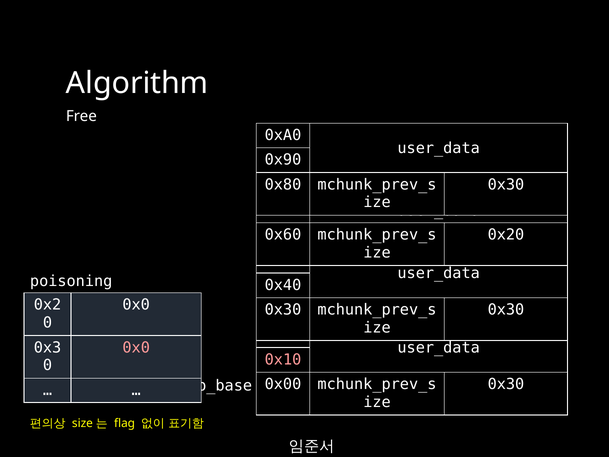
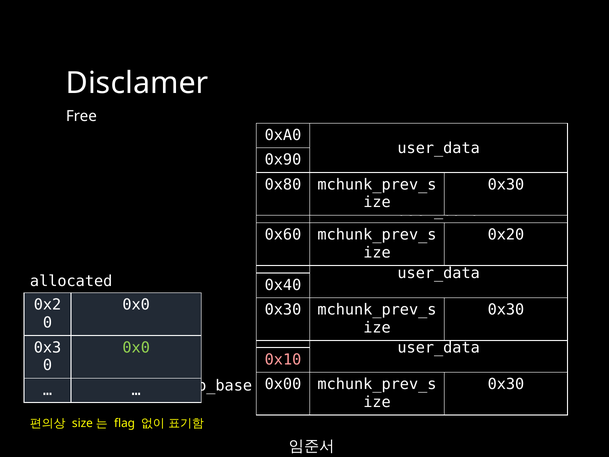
Algorithm: Algorithm -> Disclamer
poisoning: poisoning -> allocated
0x0 at (136, 347) colour: pink -> light green
